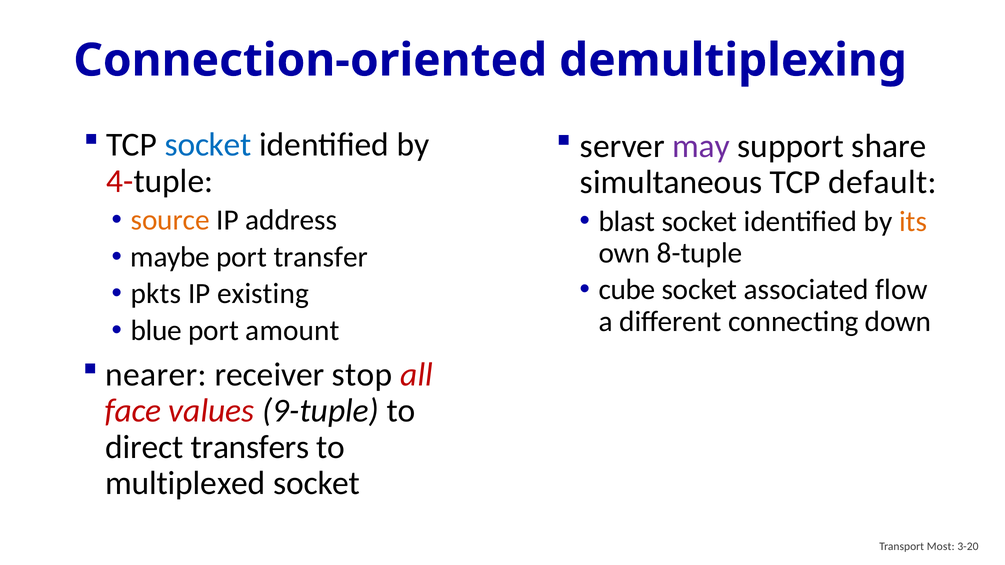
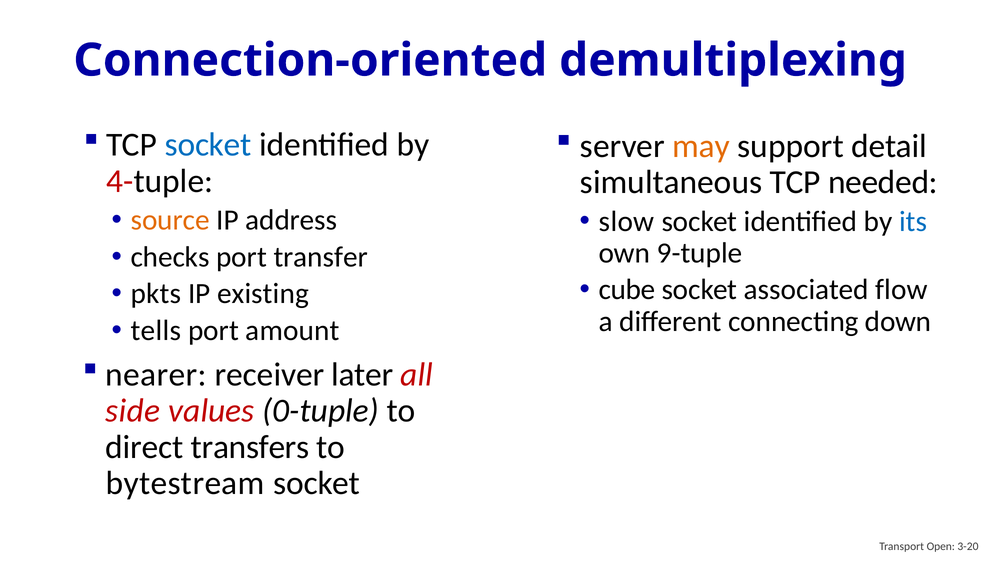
may colour: purple -> orange
share: share -> detail
default: default -> needed
blast: blast -> slow
its colour: orange -> blue
8-tuple: 8-tuple -> 9-tuple
maybe: maybe -> checks
blue: blue -> tells
stop: stop -> later
face: face -> side
9-tuple: 9-tuple -> 0-tuple
multiplexed: multiplexed -> bytestream
Most: Most -> Open
